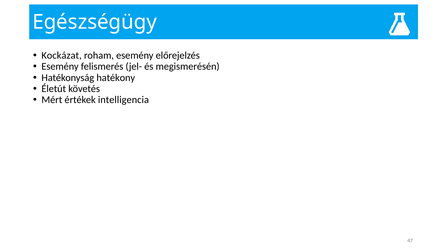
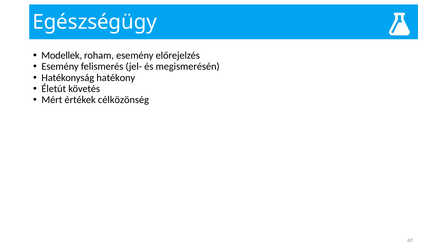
Kockázat: Kockázat -> Modellek
intelligencia: intelligencia -> célközönség
